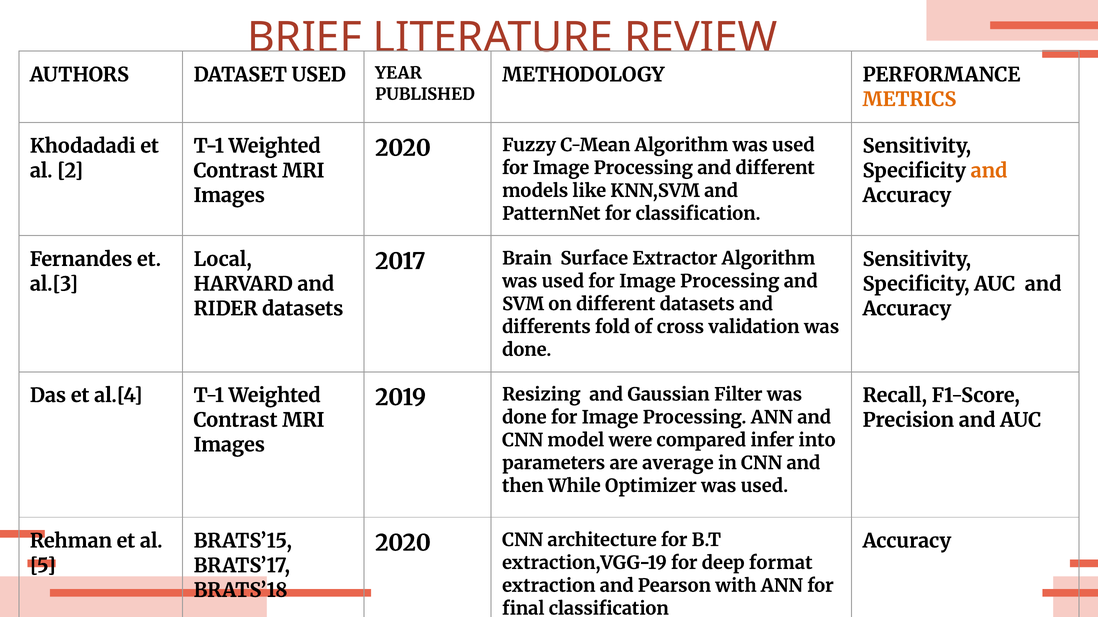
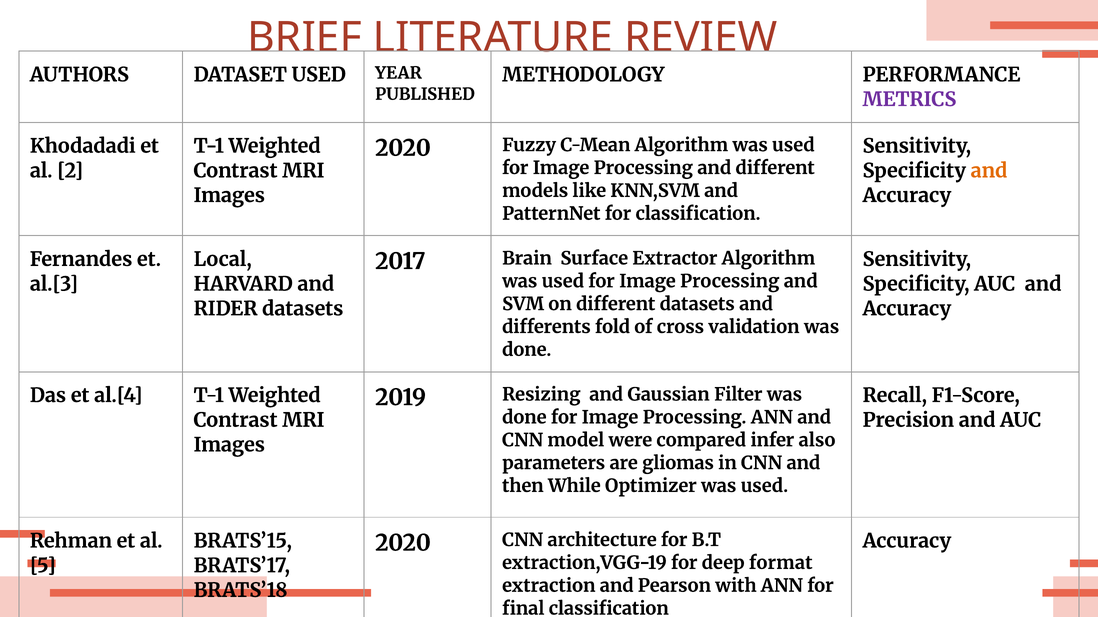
METRICS colour: orange -> purple
into: into -> also
average: average -> gliomas
